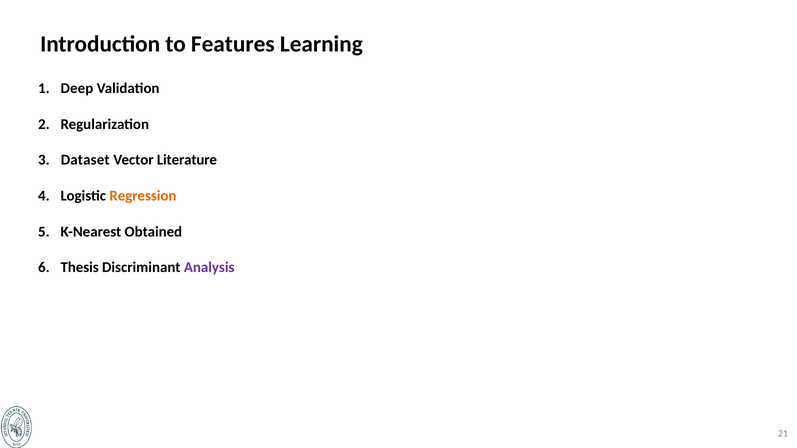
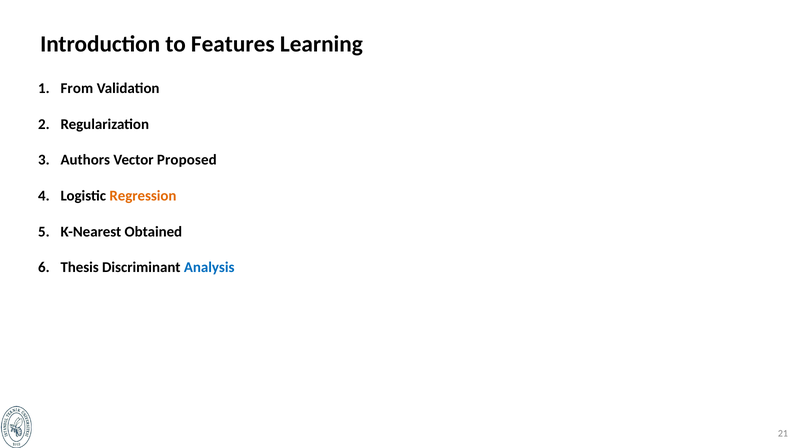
Deep: Deep -> From
Dataset: Dataset -> Authors
Literature: Literature -> Proposed
Analysis colour: purple -> blue
